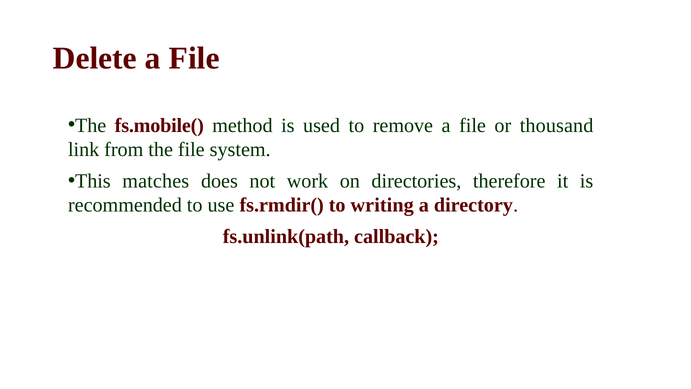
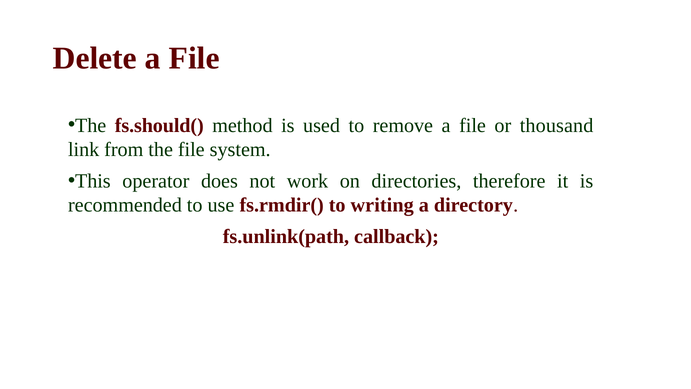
fs.mobile(: fs.mobile( -> fs.should(
matches: matches -> operator
